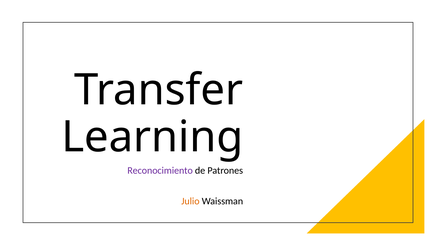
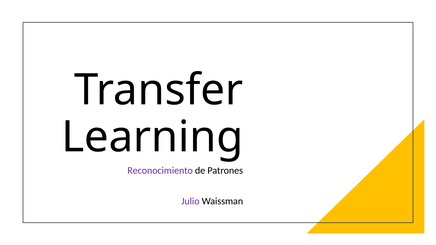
Julio colour: orange -> purple
